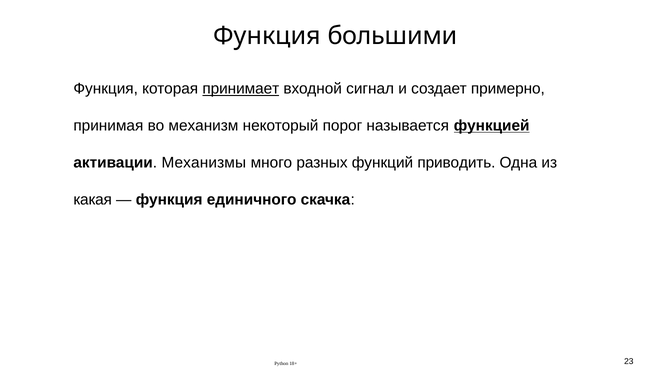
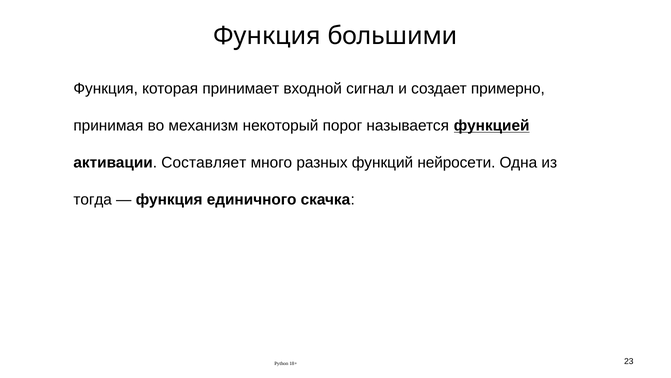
принимает underline: present -> none
Механизмы: Механизмы -> Составляет
приводить: приводить -> нейросети
какая: какая -> тогда
